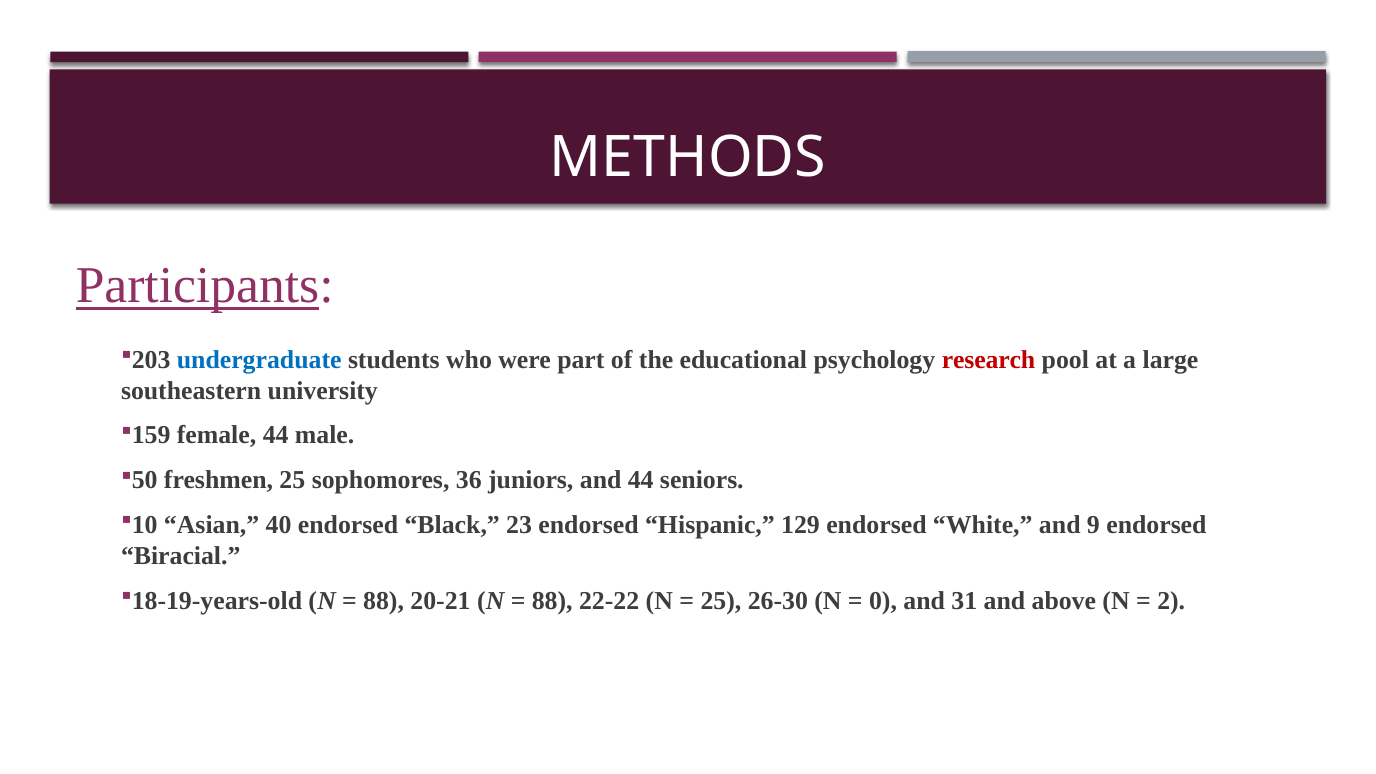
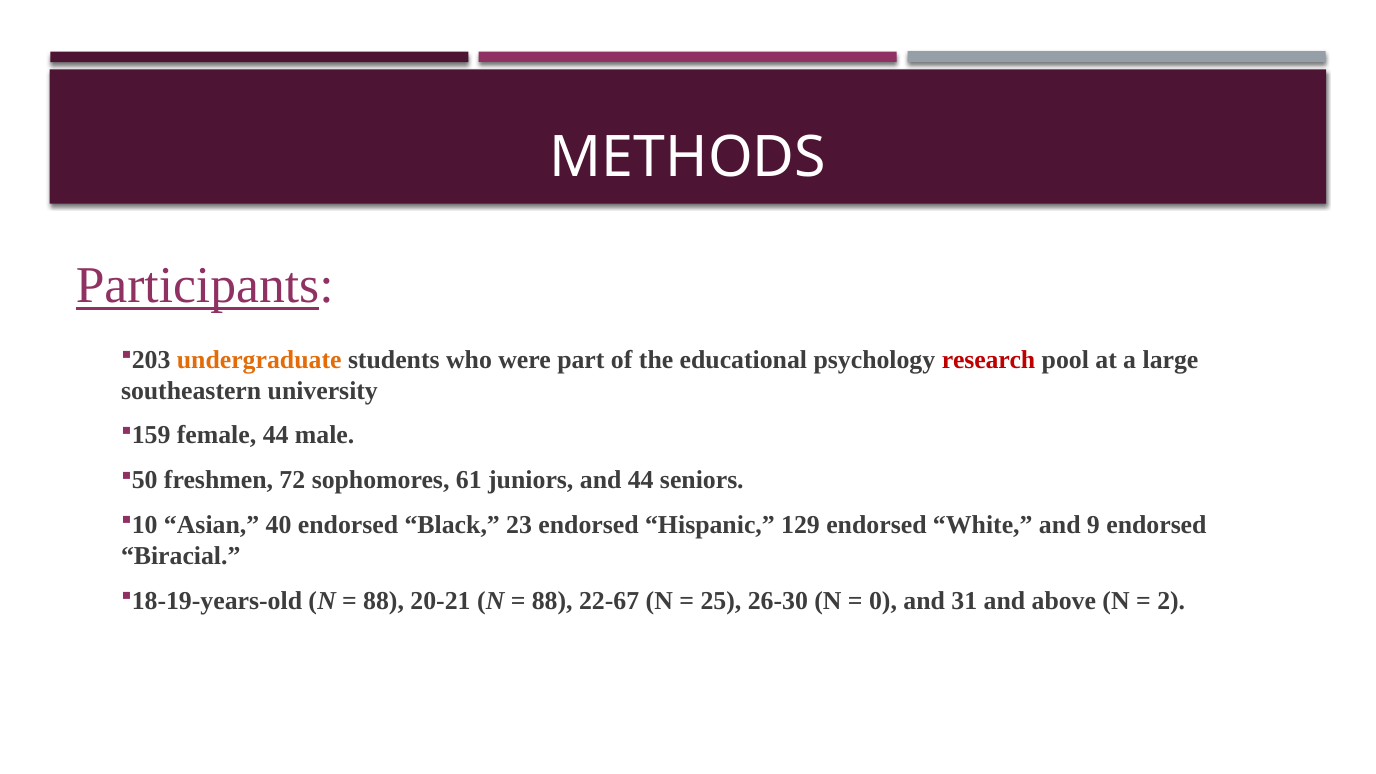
undergraduate colour: blue -> orange
freshmen 25: 25 -> 72
36: 36 -> 61
22-22: 22-22 -> 22-67
